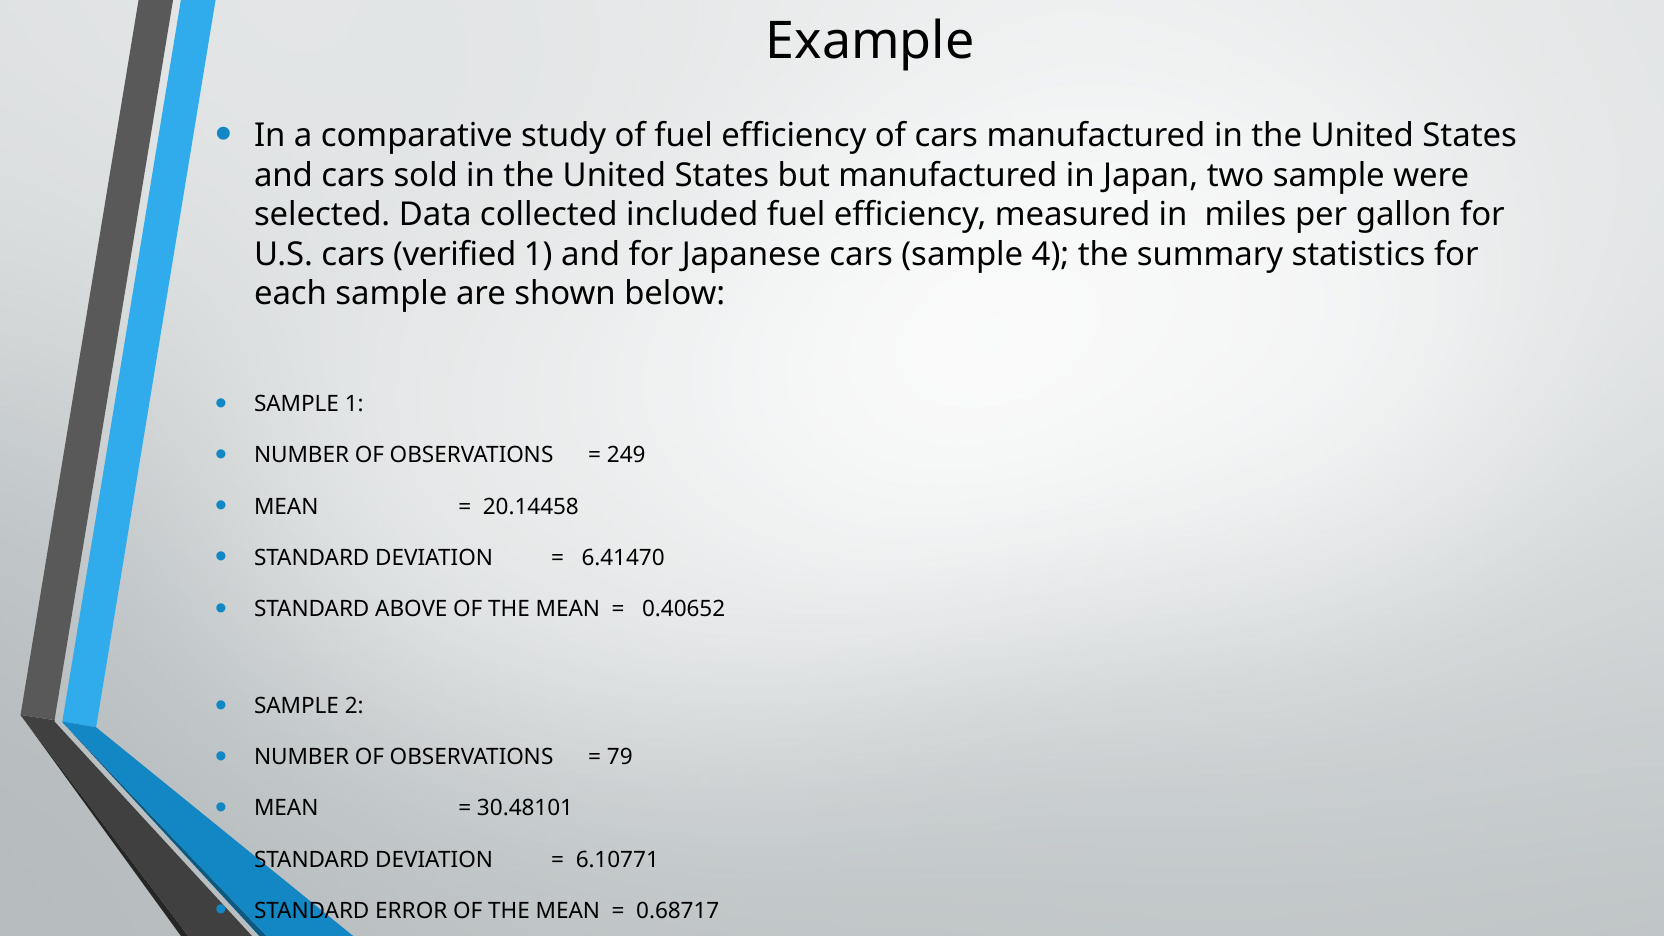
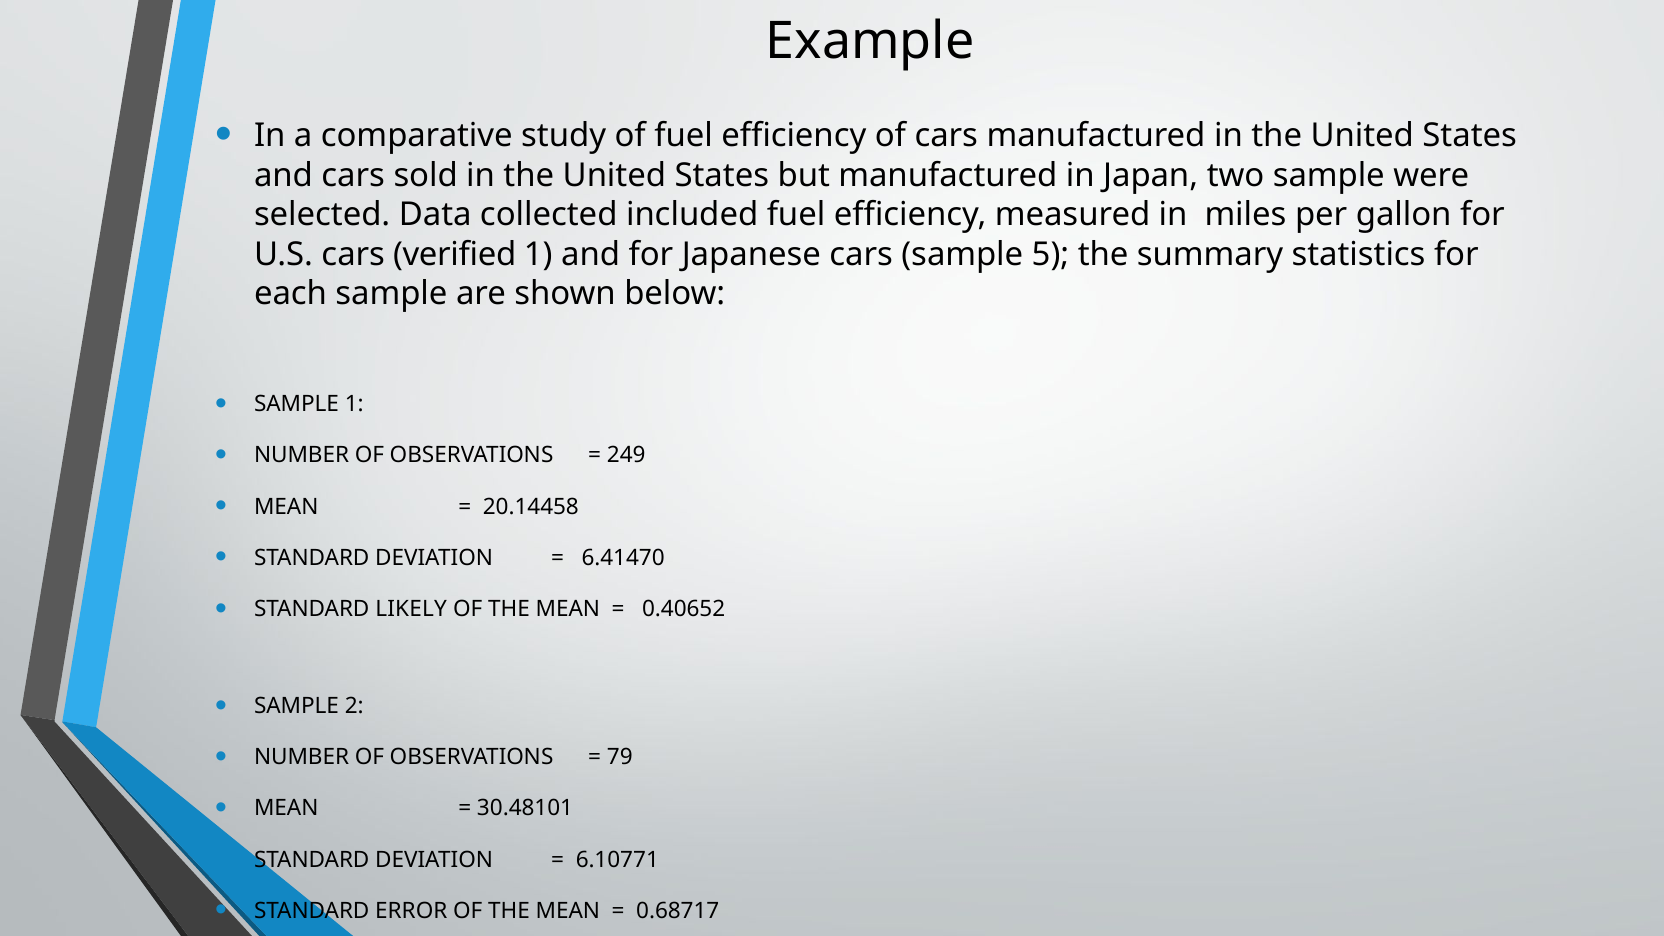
4: 4 -> 5
ABOVE: ABOVE -> LIKELY
